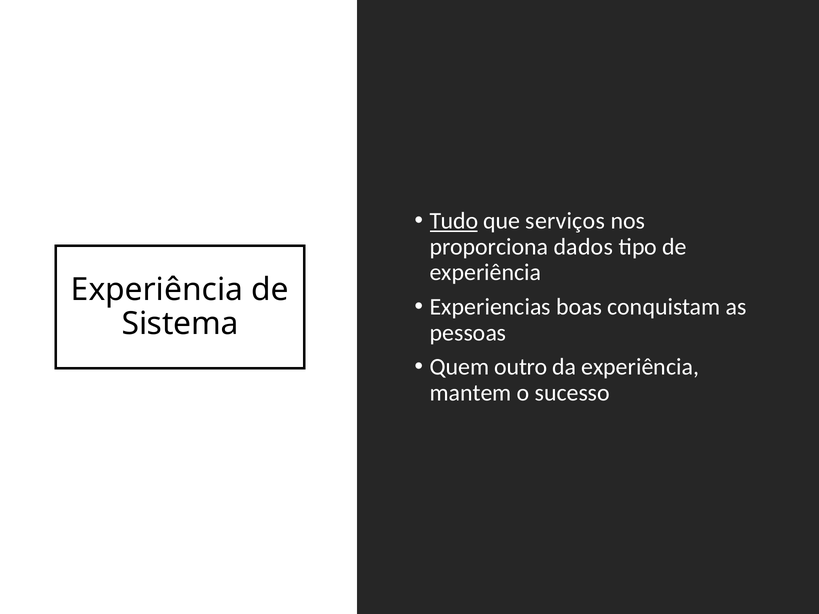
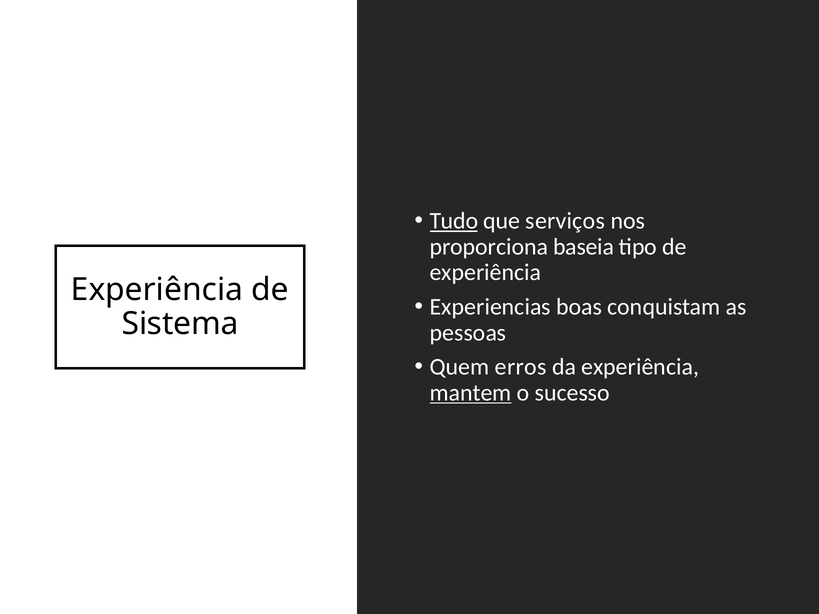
dados: dados -> baseia
outro: outro -> erros
mantem underline: none -> present
